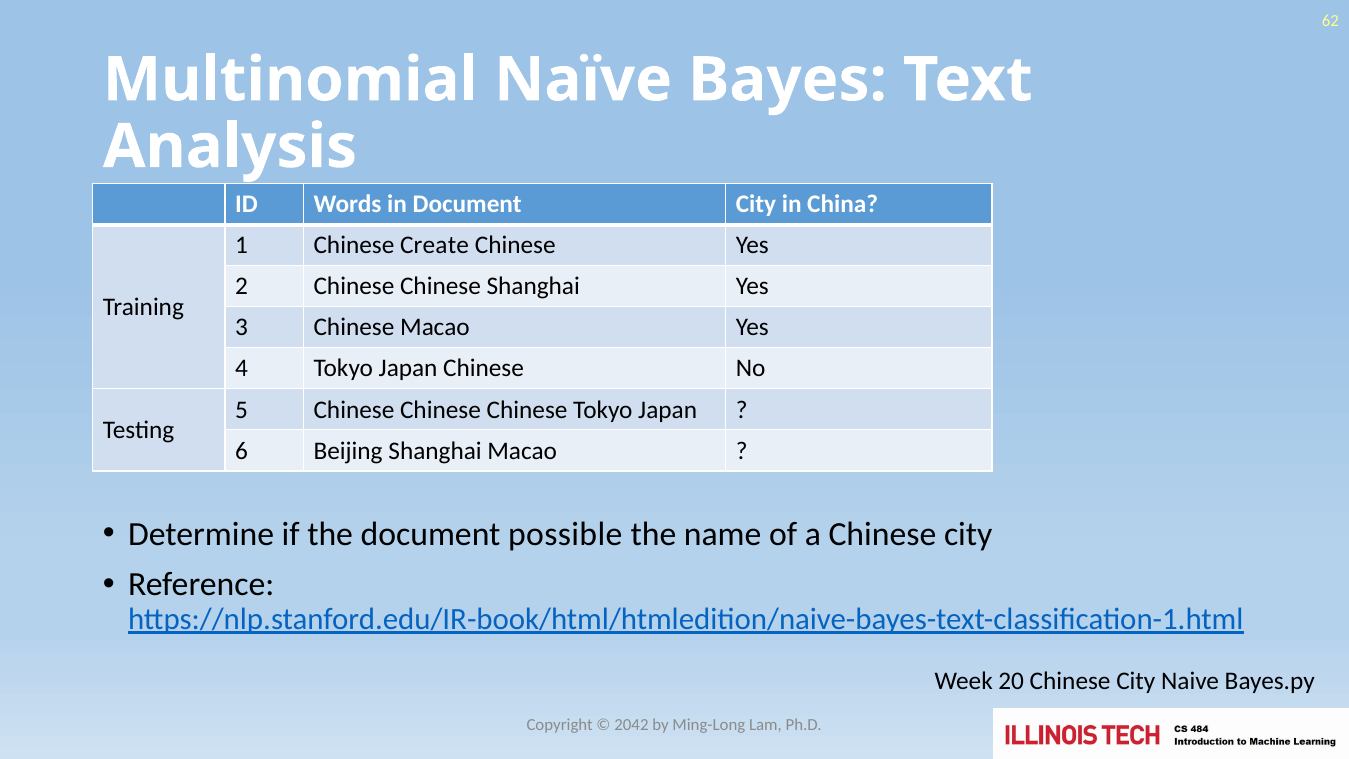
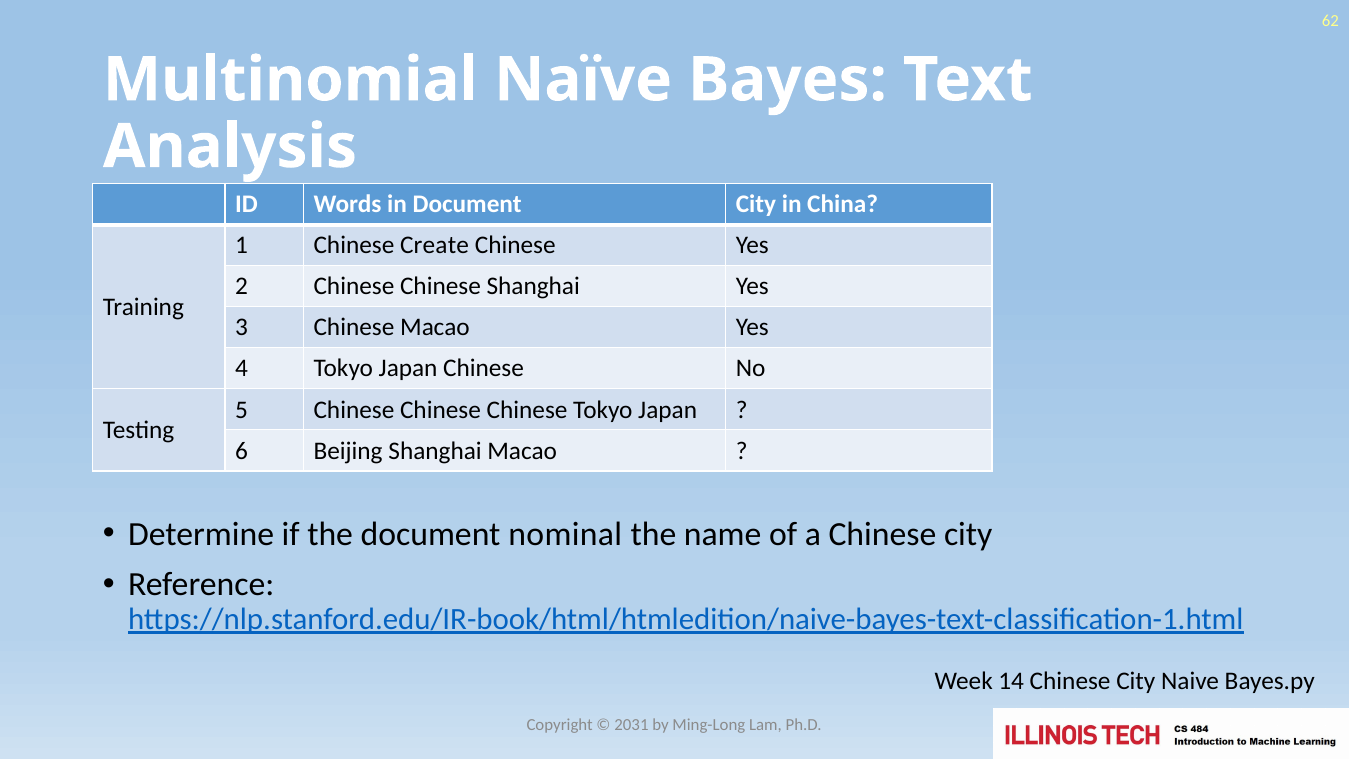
possible: possible -> nominal
20: 20 -> 14
2042: 2042 -> 2031
